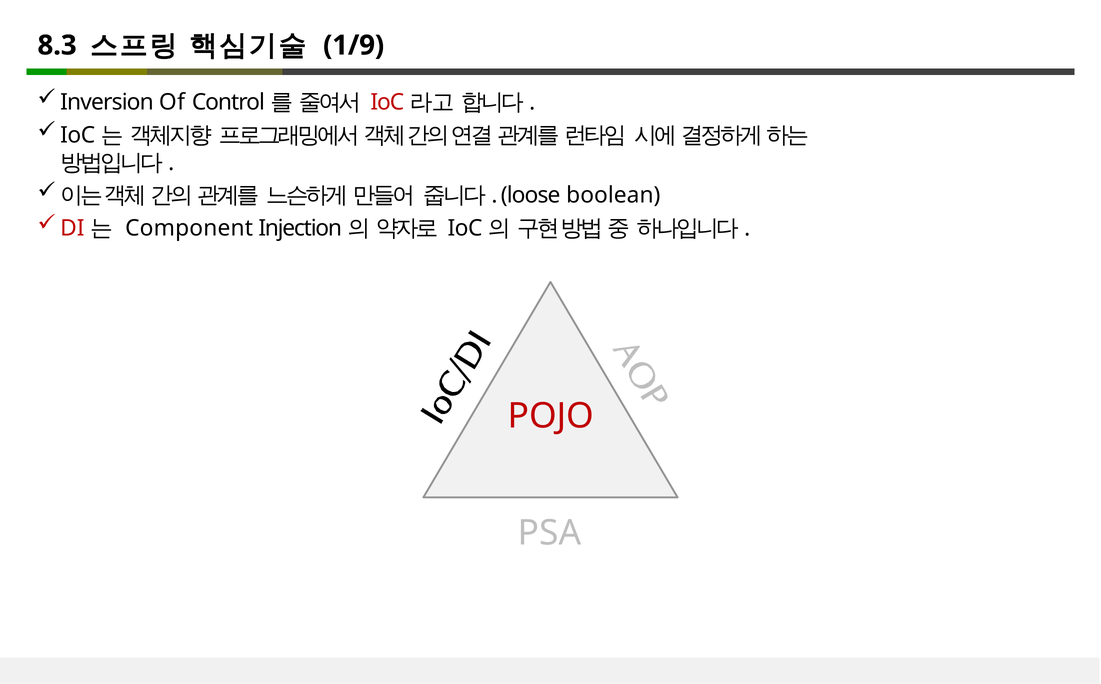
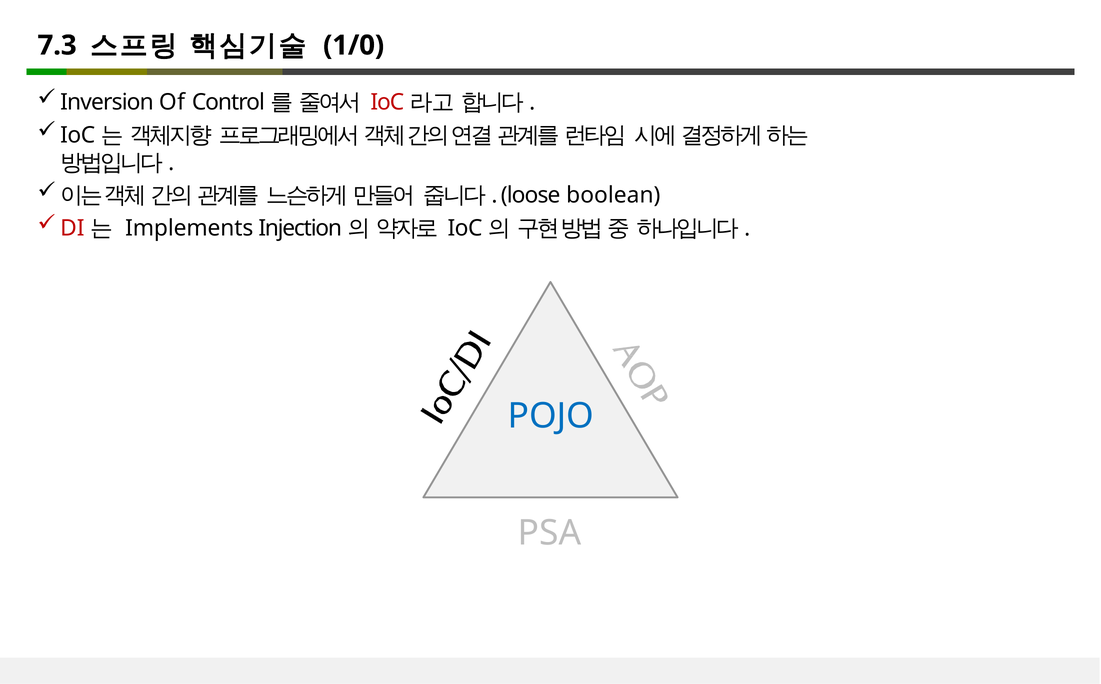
8.3: 8.3 -> 7.3
1/9: 1/9 -> 1/0
Component: Component -> Implements
POJO colour: red -> blue
